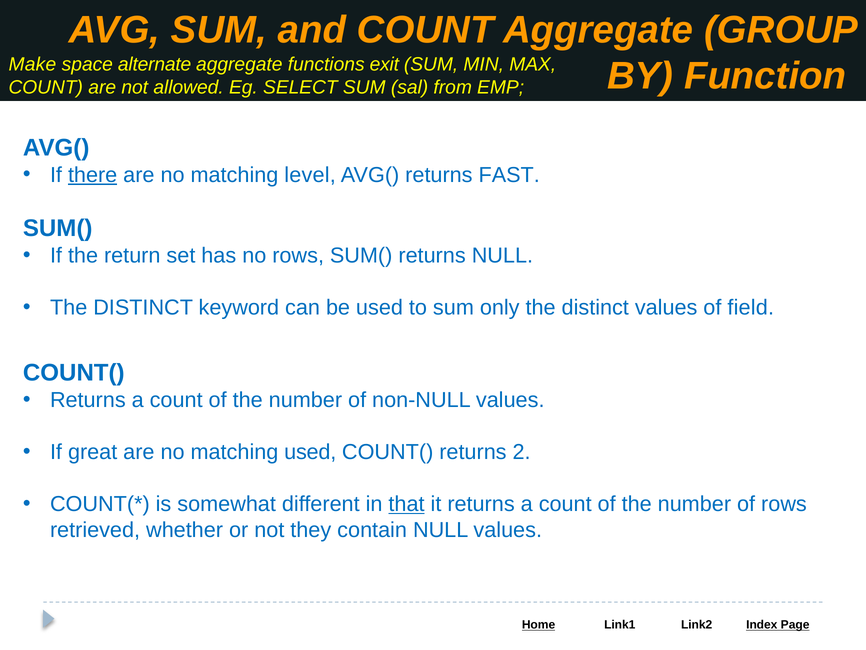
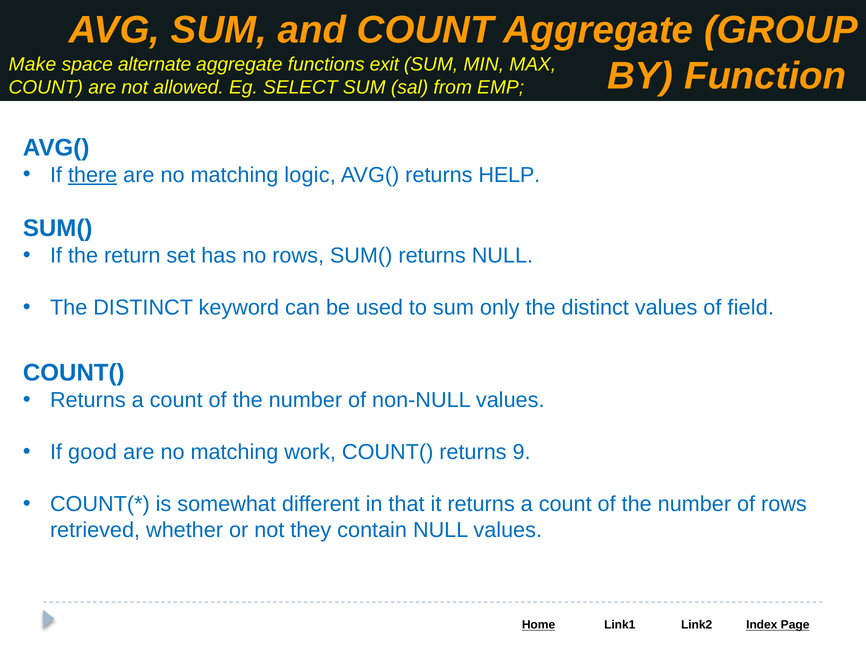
level: level -> logic
FAST: FAST -> HELP
great: great -> good
matching used: used -> work
2: 2 -> 9
that underline: present -> none
